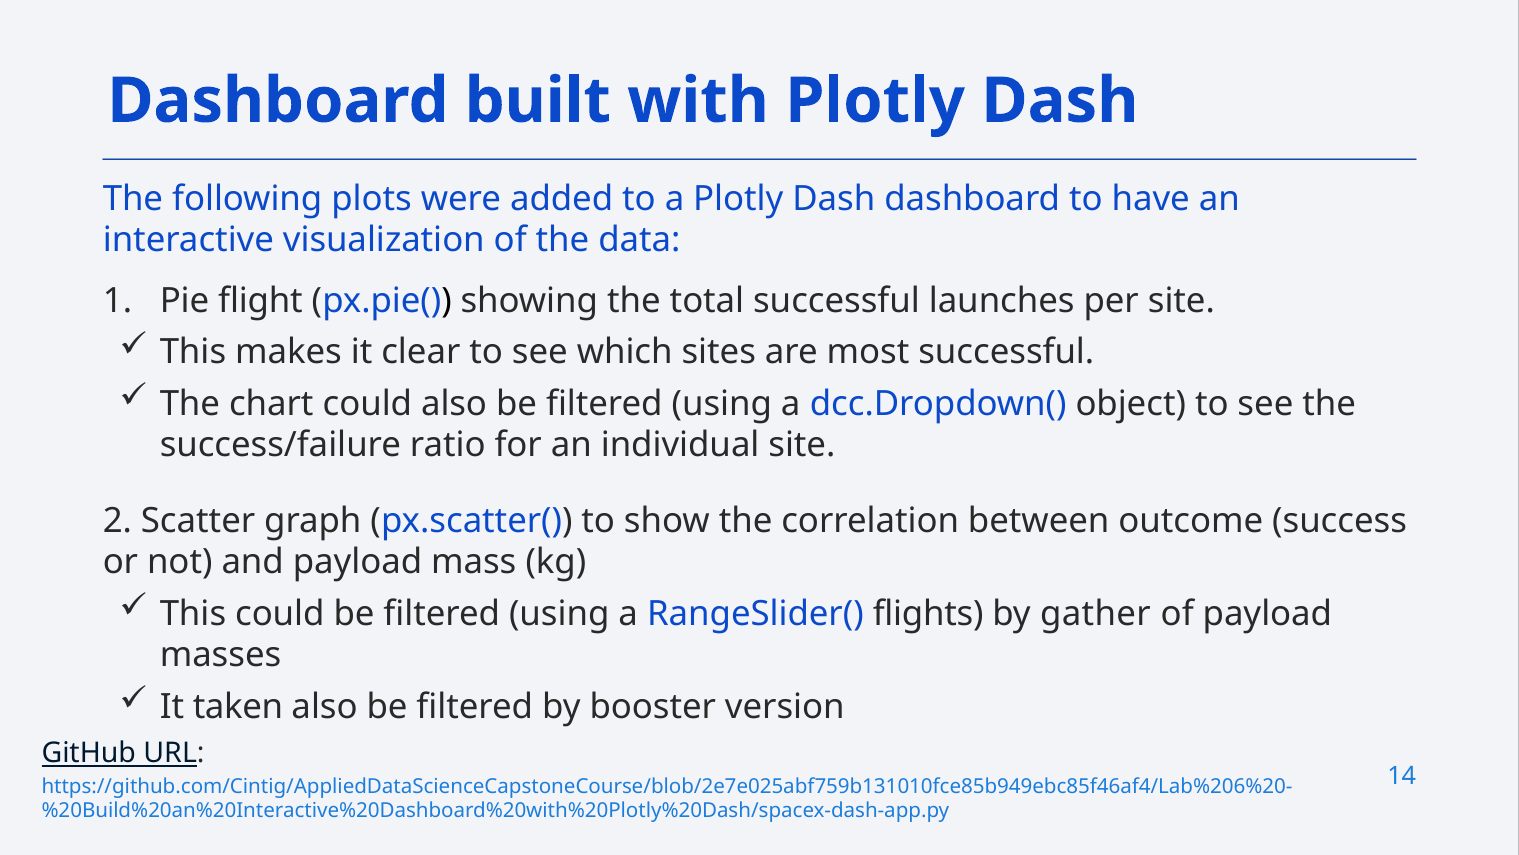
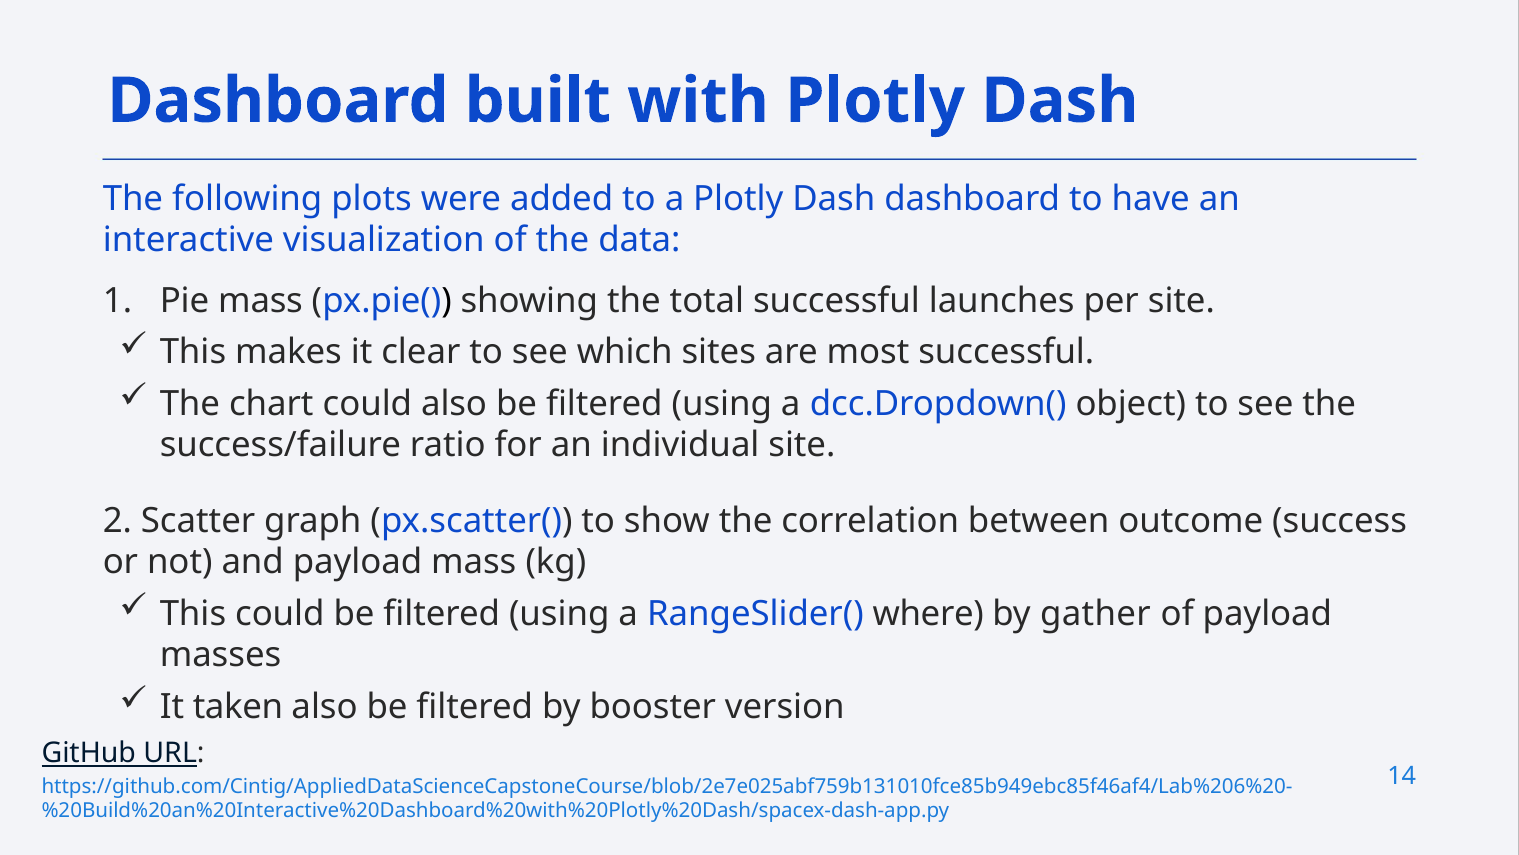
Pie flight: flight -> mass
flights: flights -> where
